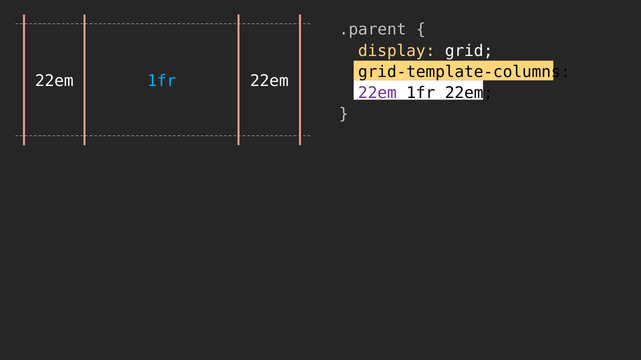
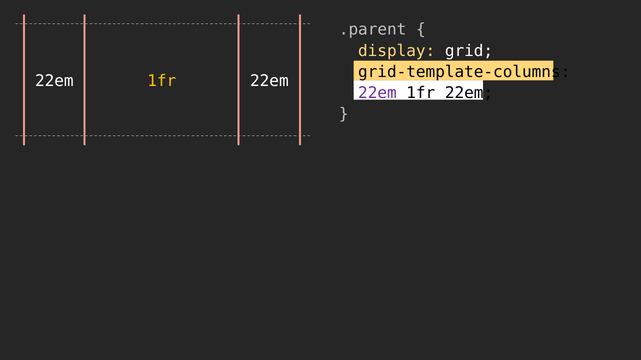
1fr at (162, 81) colour: light blue -> yellow
